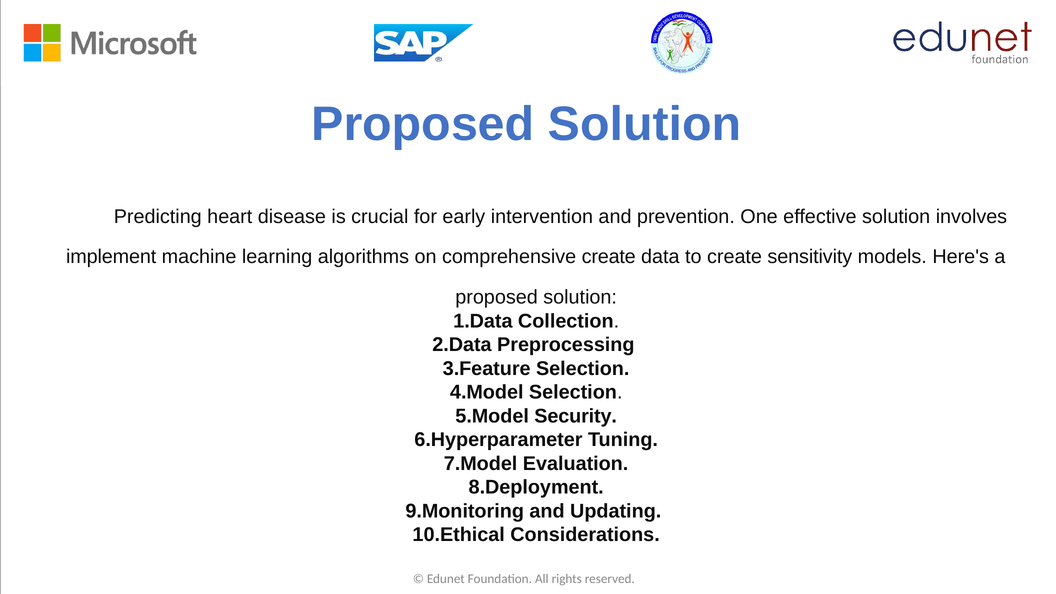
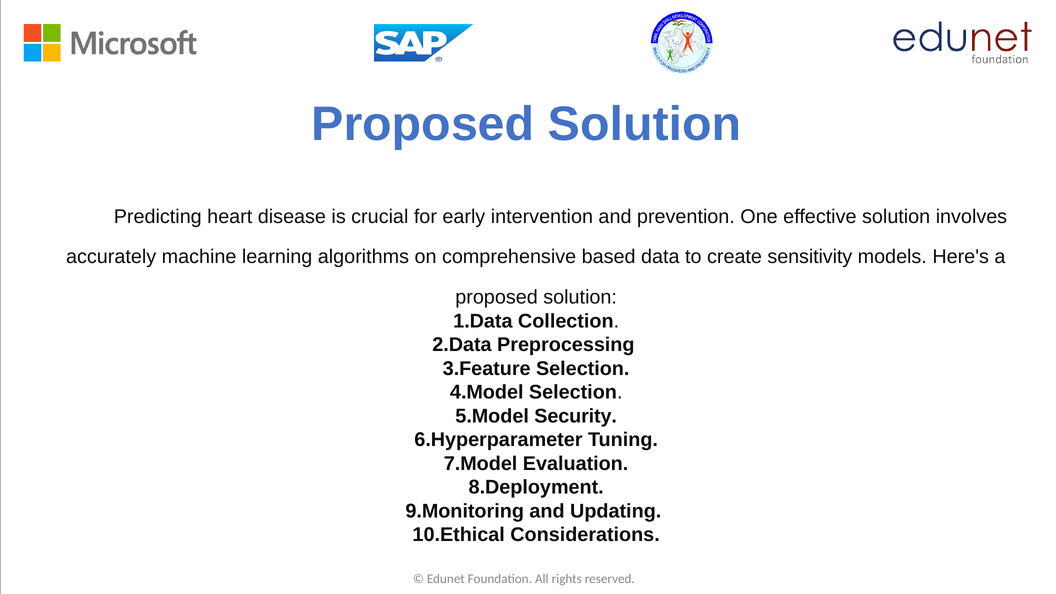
implement: implement -> accurately
comprehensive create: create -> based
